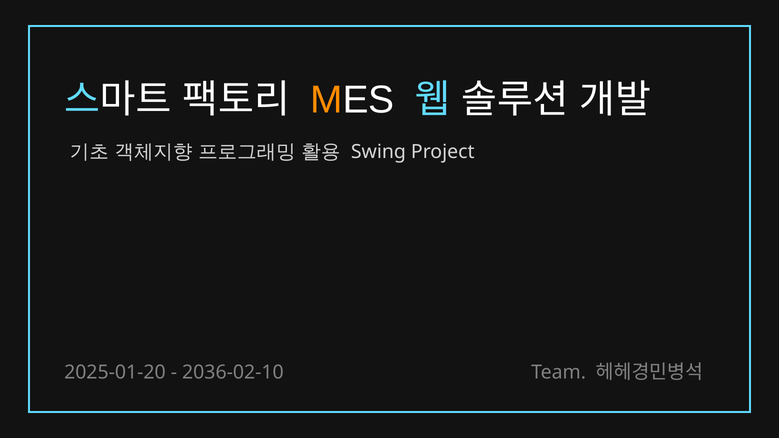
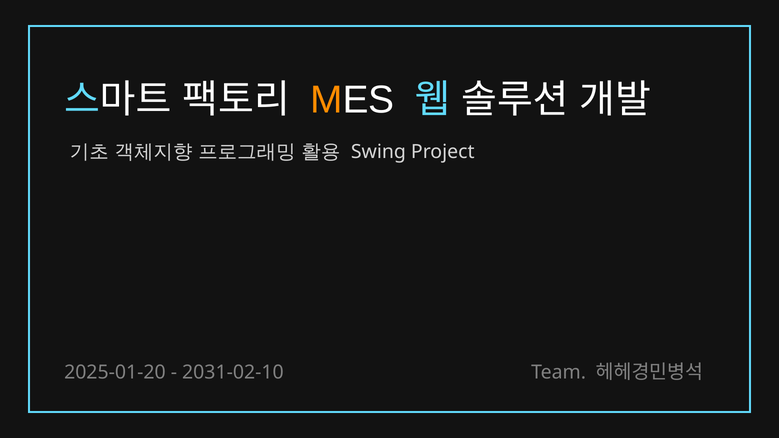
2036-02-10: 2036-02-10 -> 2031-02-10
